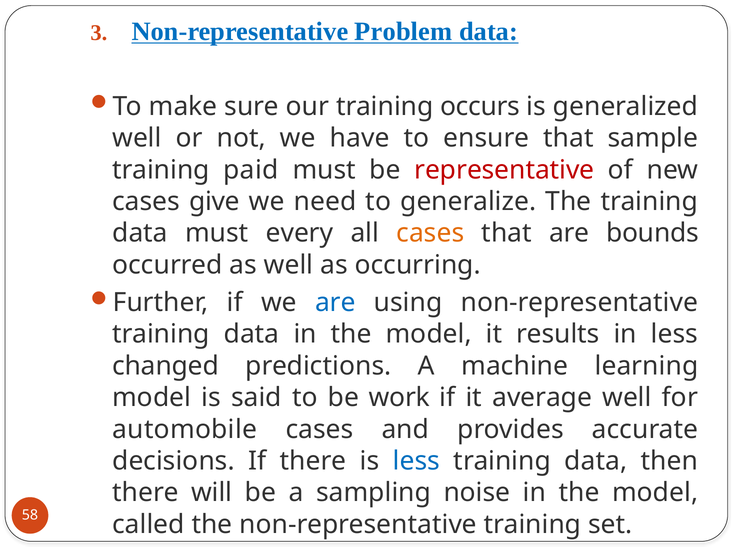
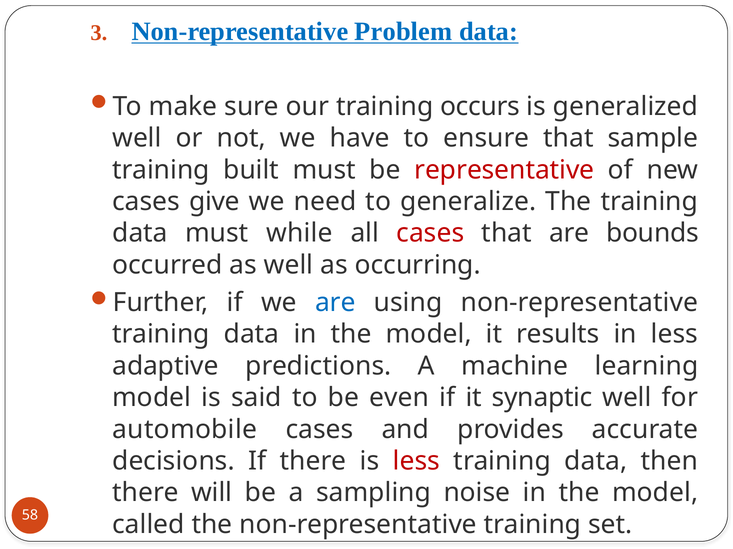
paid: paid -> built
every: every -> while
cases at (430, 234) colour: orange -> red
changed: changed -> adaptive
work: work -> even
average: average -> synaptic
less at (416, 462) colour: blue -> red
